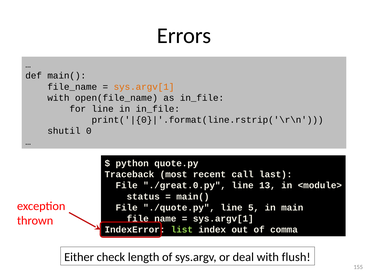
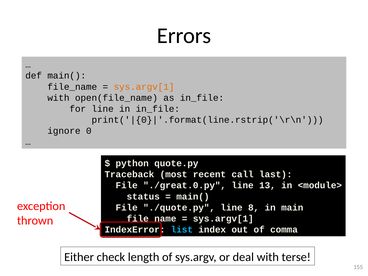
shutil: shutil -> ignore
5: 5 -> 8
list colour: light green -> light blue
flush: flush -> terse
